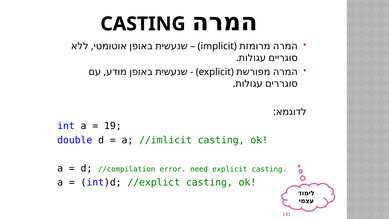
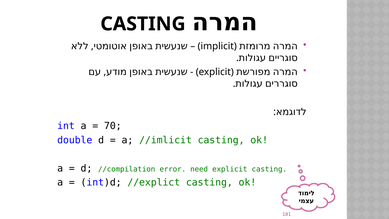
19: 19 -> 70
